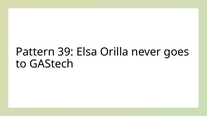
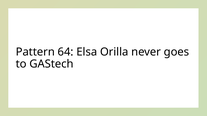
39: 39 -> 64
